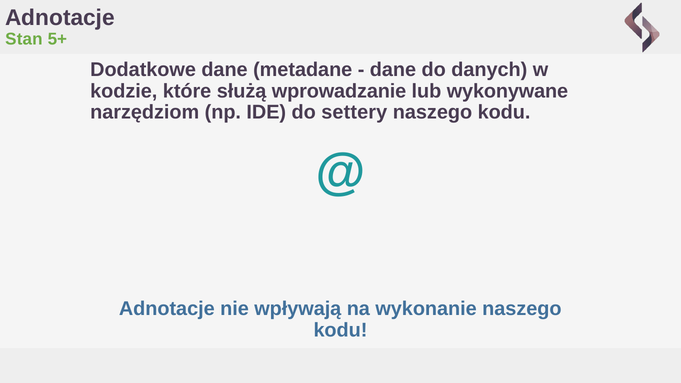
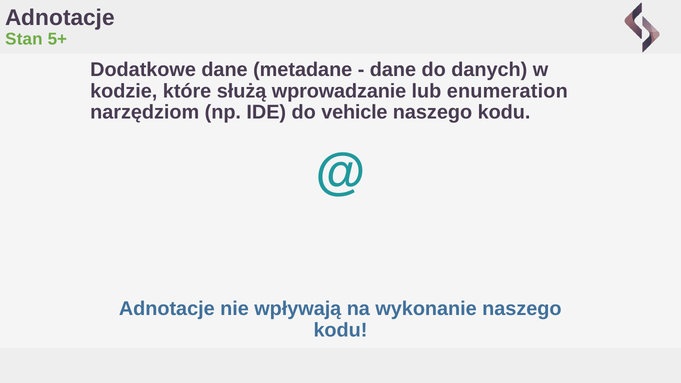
wykonywane: wykonywane -> enumeration
settery: settery -> vehicle
